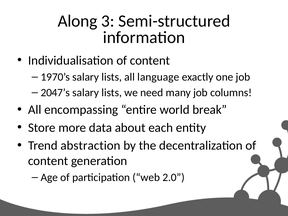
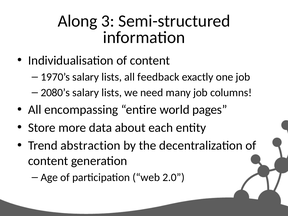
language: language -> feedback
2047’s: 2047’s -> 2080’s
break: break -> pages
